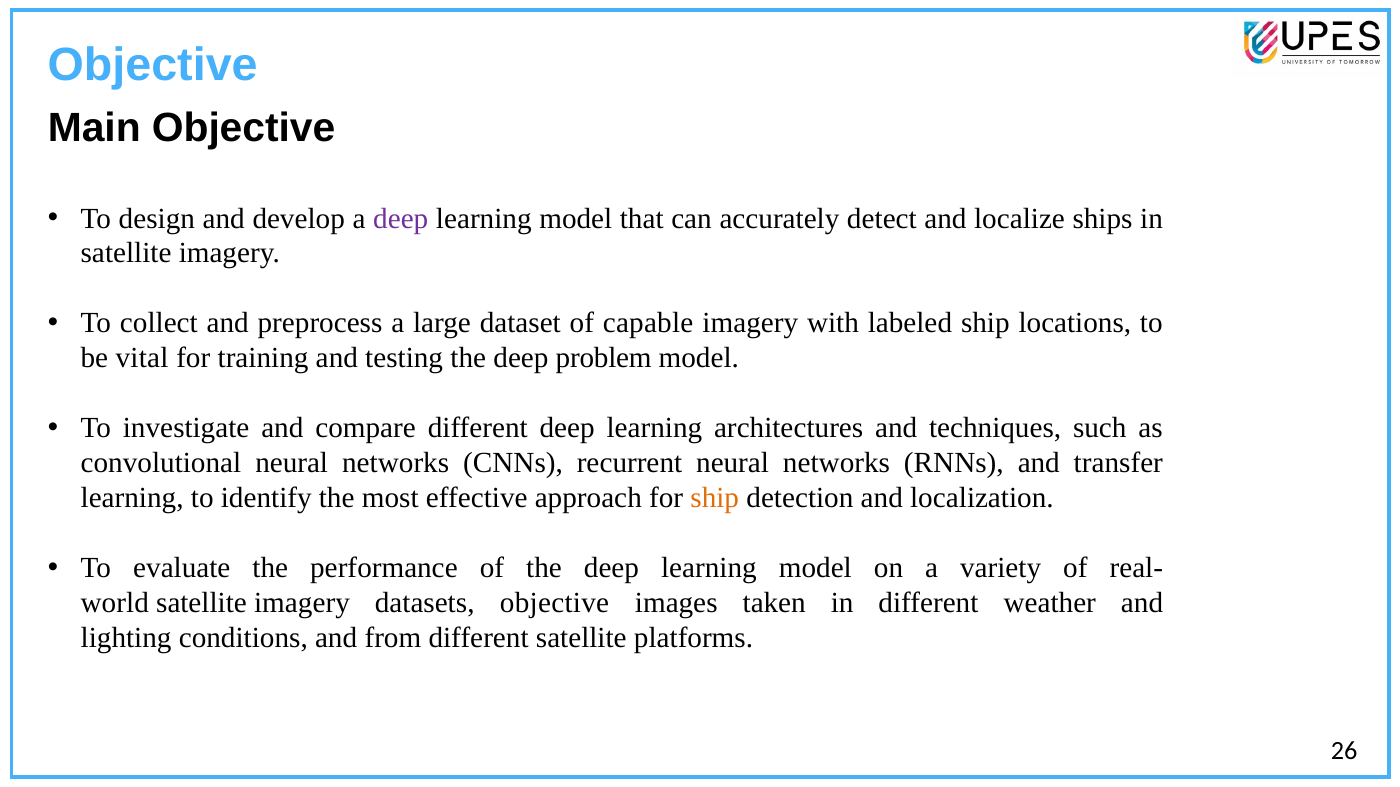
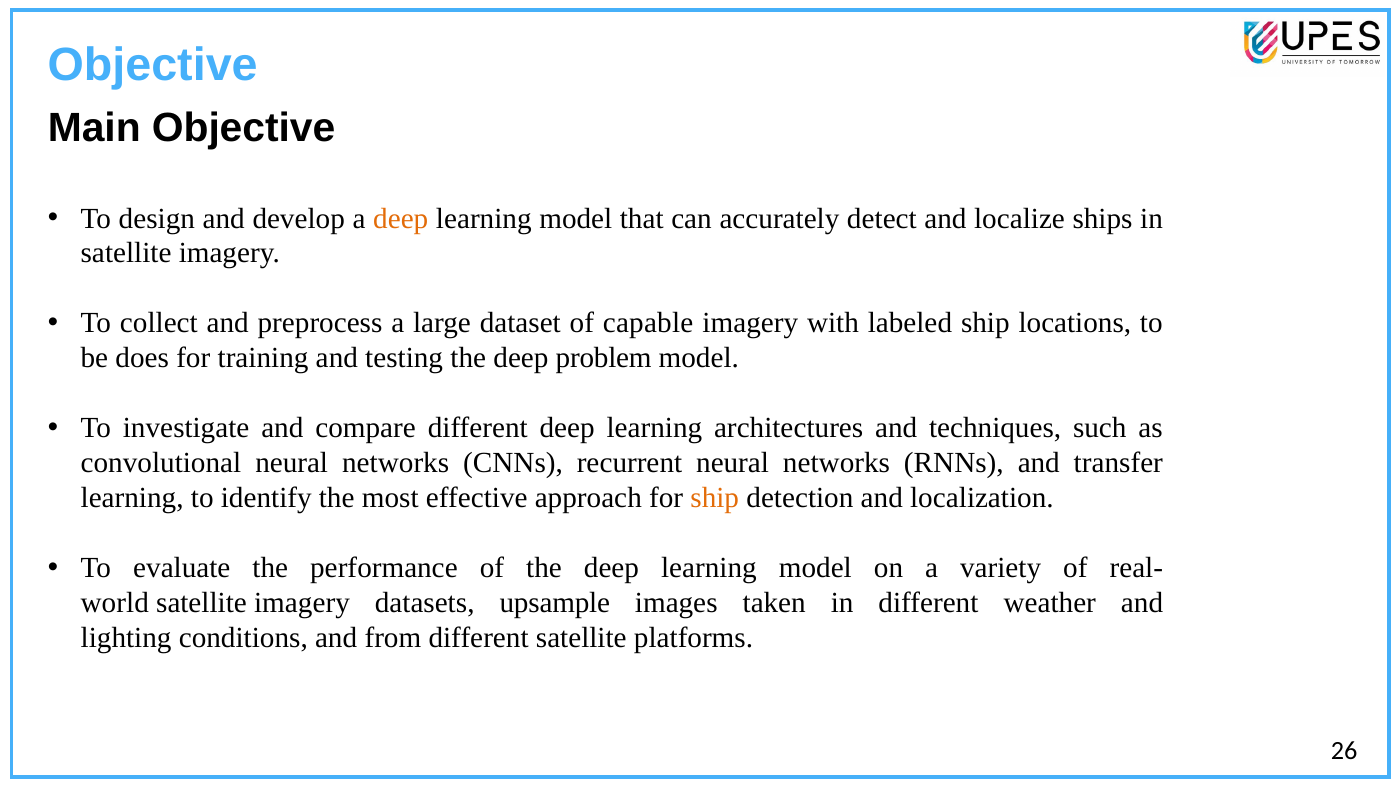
deep at (401, 219) colour: purple -> orange
vital: vital -> does
datasets objective: objective -> upsample
